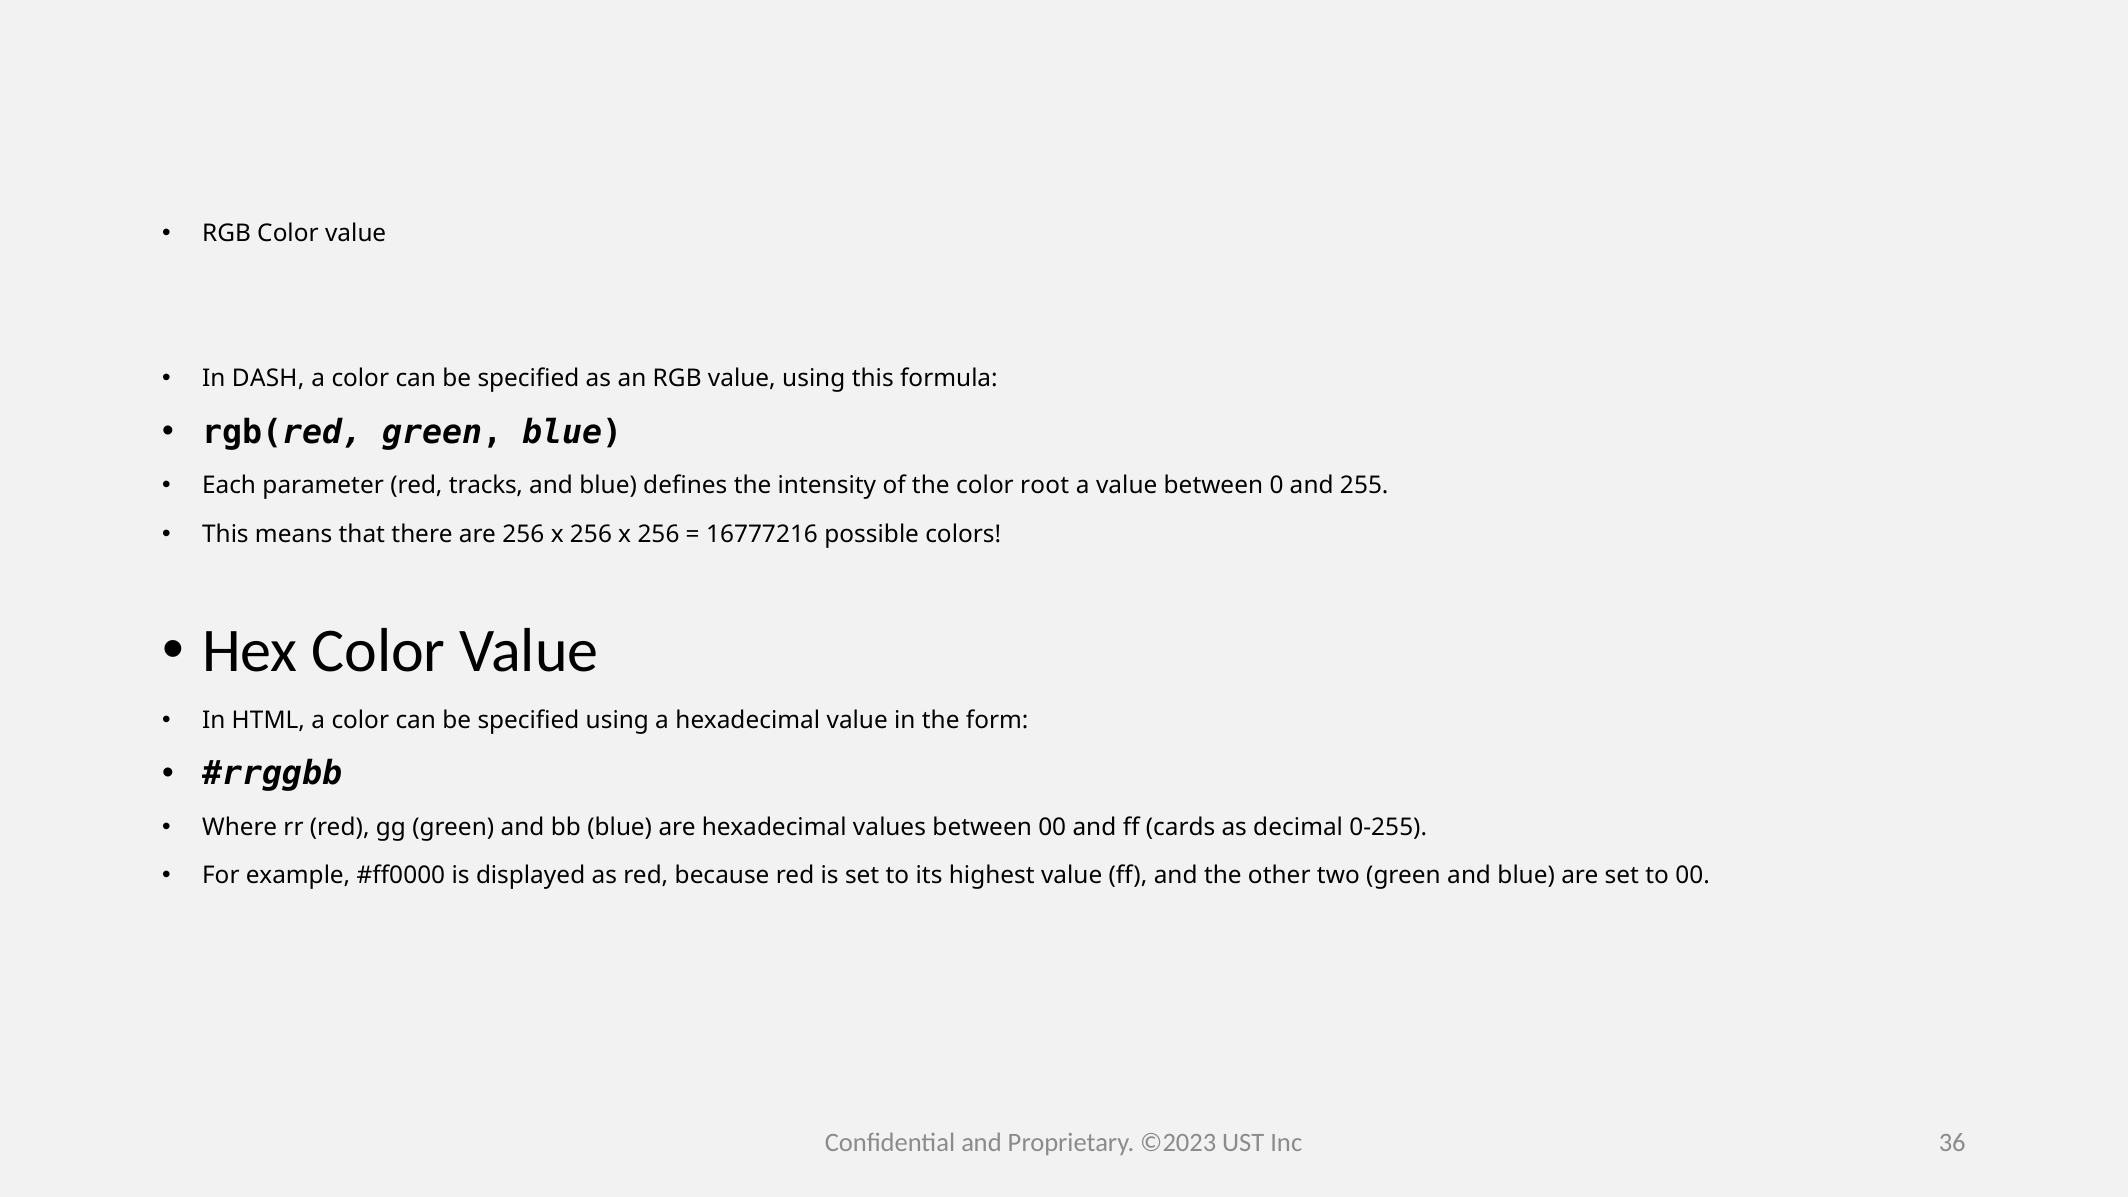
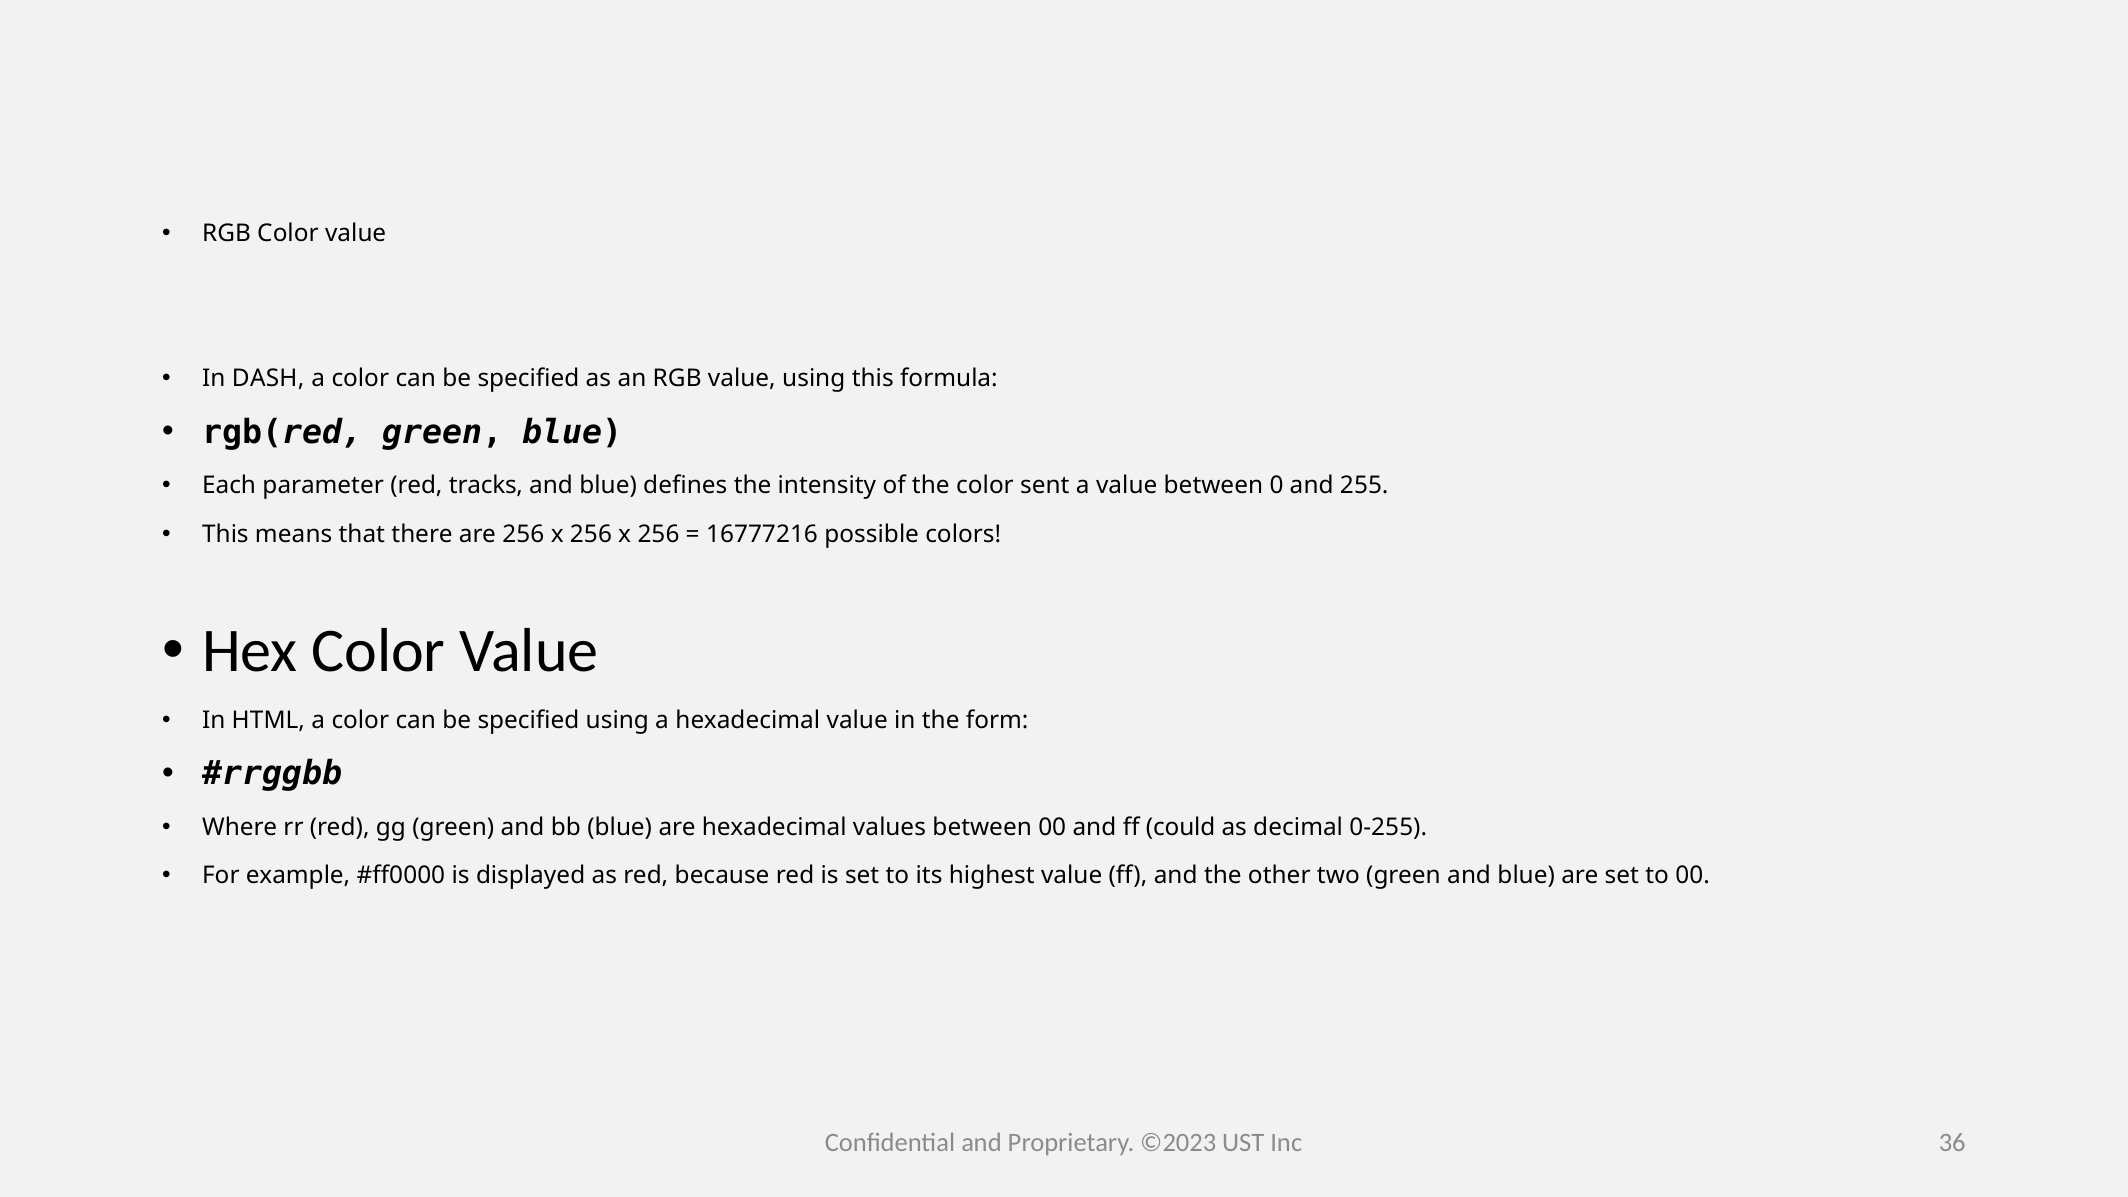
root: root -> sent
cards: cards -> could
